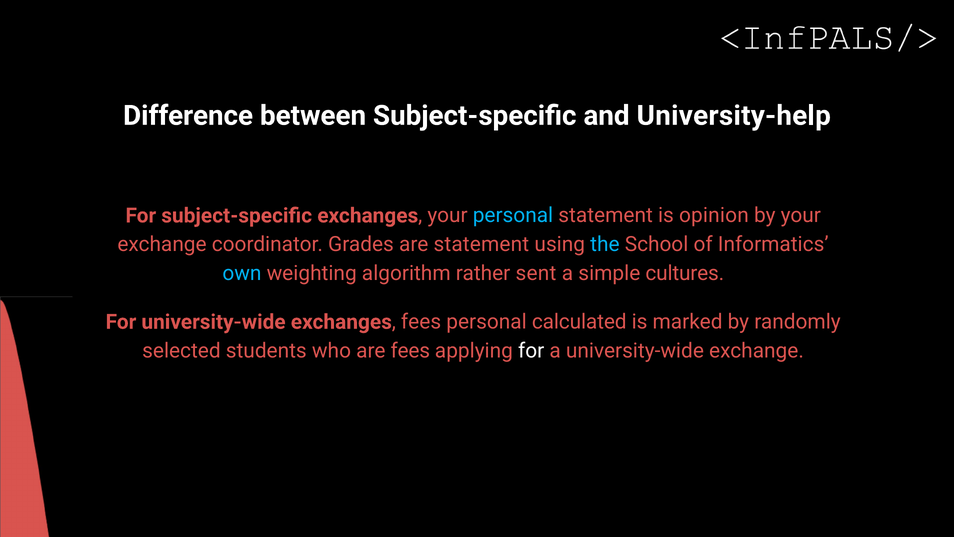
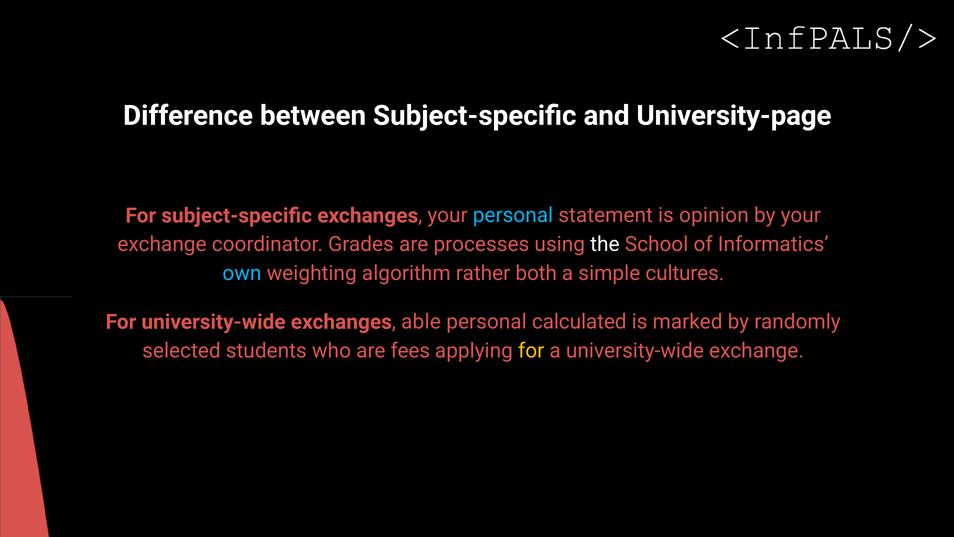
University-help: University-help -> University-page
are statement: statement -> processes
the colour: light blue -> white
sent: sent -> both
exchanges fees: fees -> able
for at (531, 350) colour: white -> yellow
